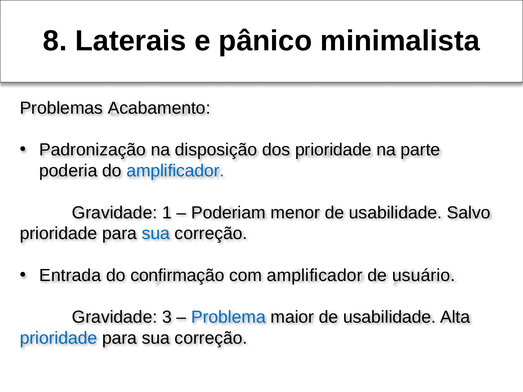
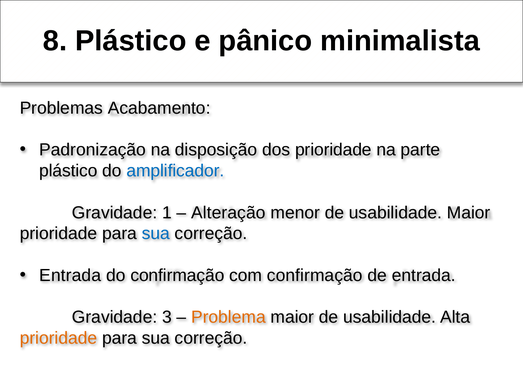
8 Laterais: Laterais -> Plástico
poderia at (68, 171): poderia -> plástico
Poderiam: Poderiam -> Alteração
usabilidade Salvo: Salvo -> Maior
com amplificador: amplificador -> confirmação
de usuário: usuário -> entrada
Problema colour: blue -> orange
prioridade at (58, 338) colour: blue -> orange
